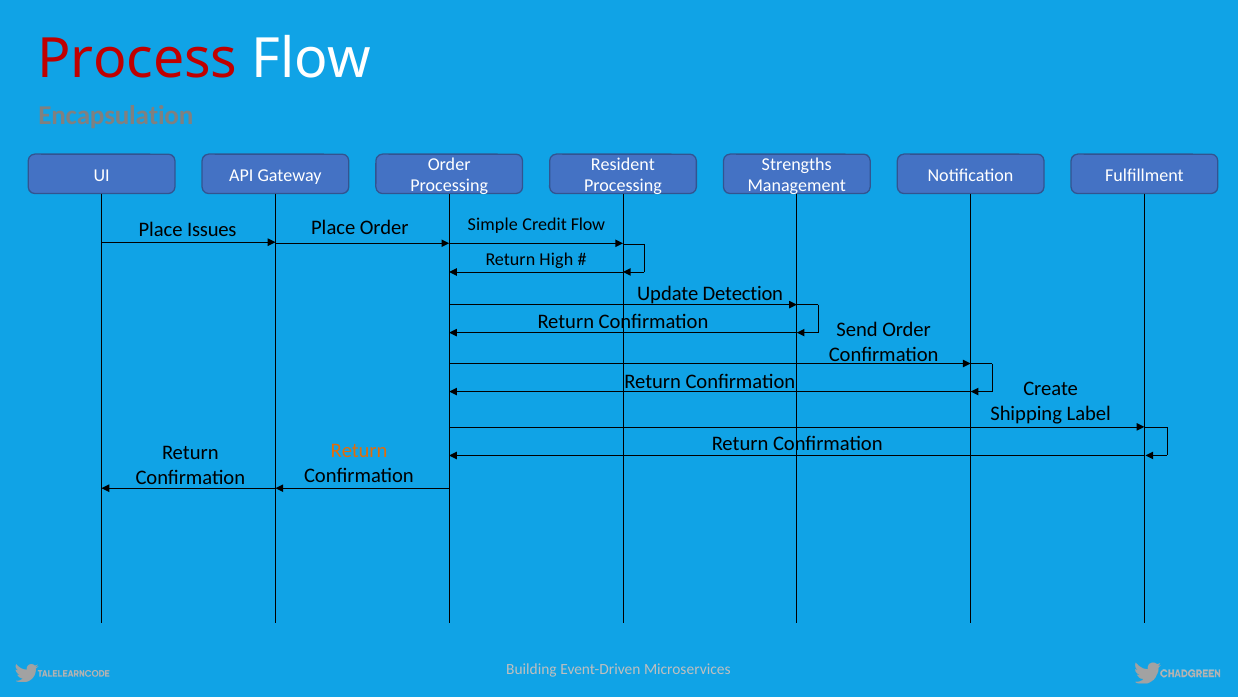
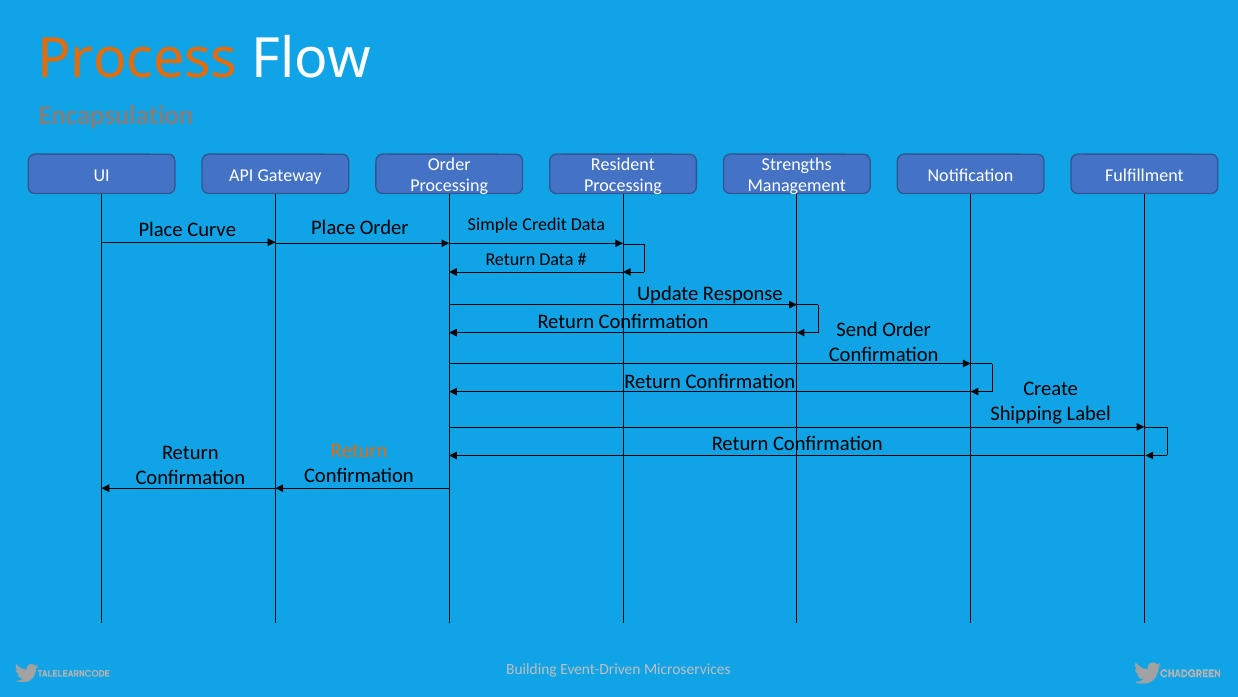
Process colour: red -> orange
Issues: Issues -> Curve
Credit Flow: Flow -> Data
Return High: High -> Data
Detection: Detection -> Response
